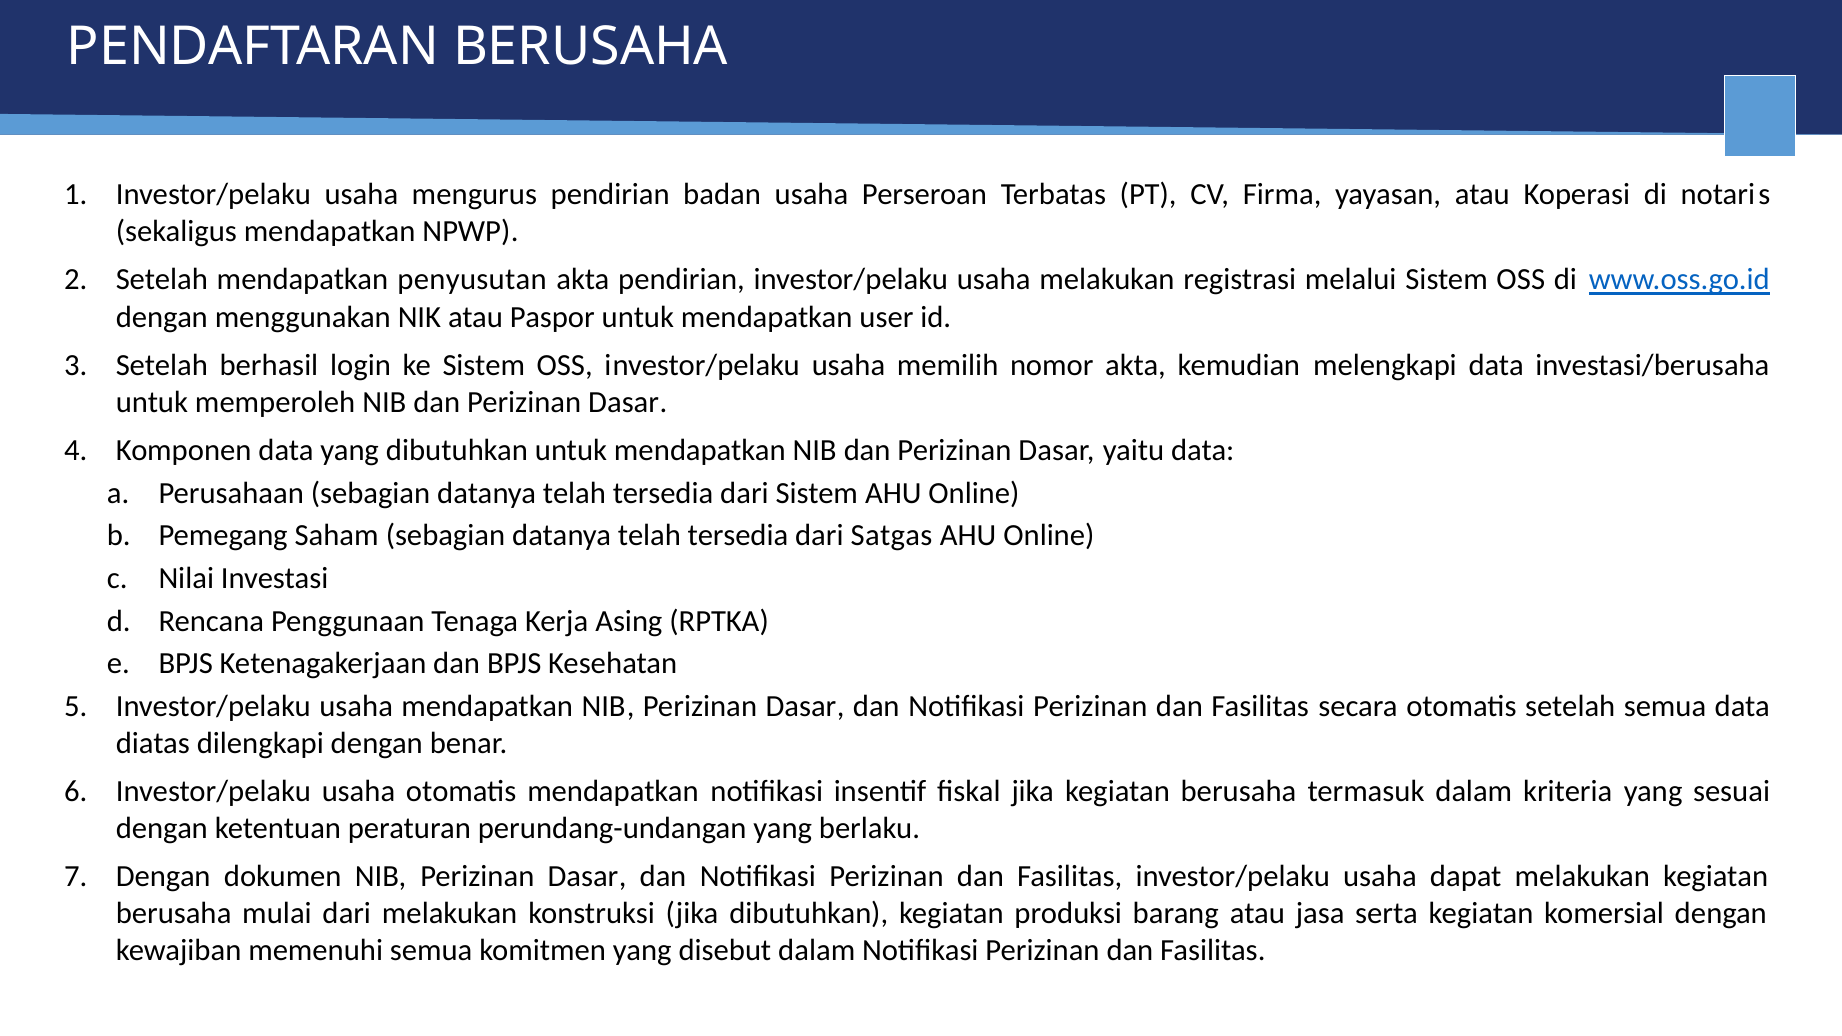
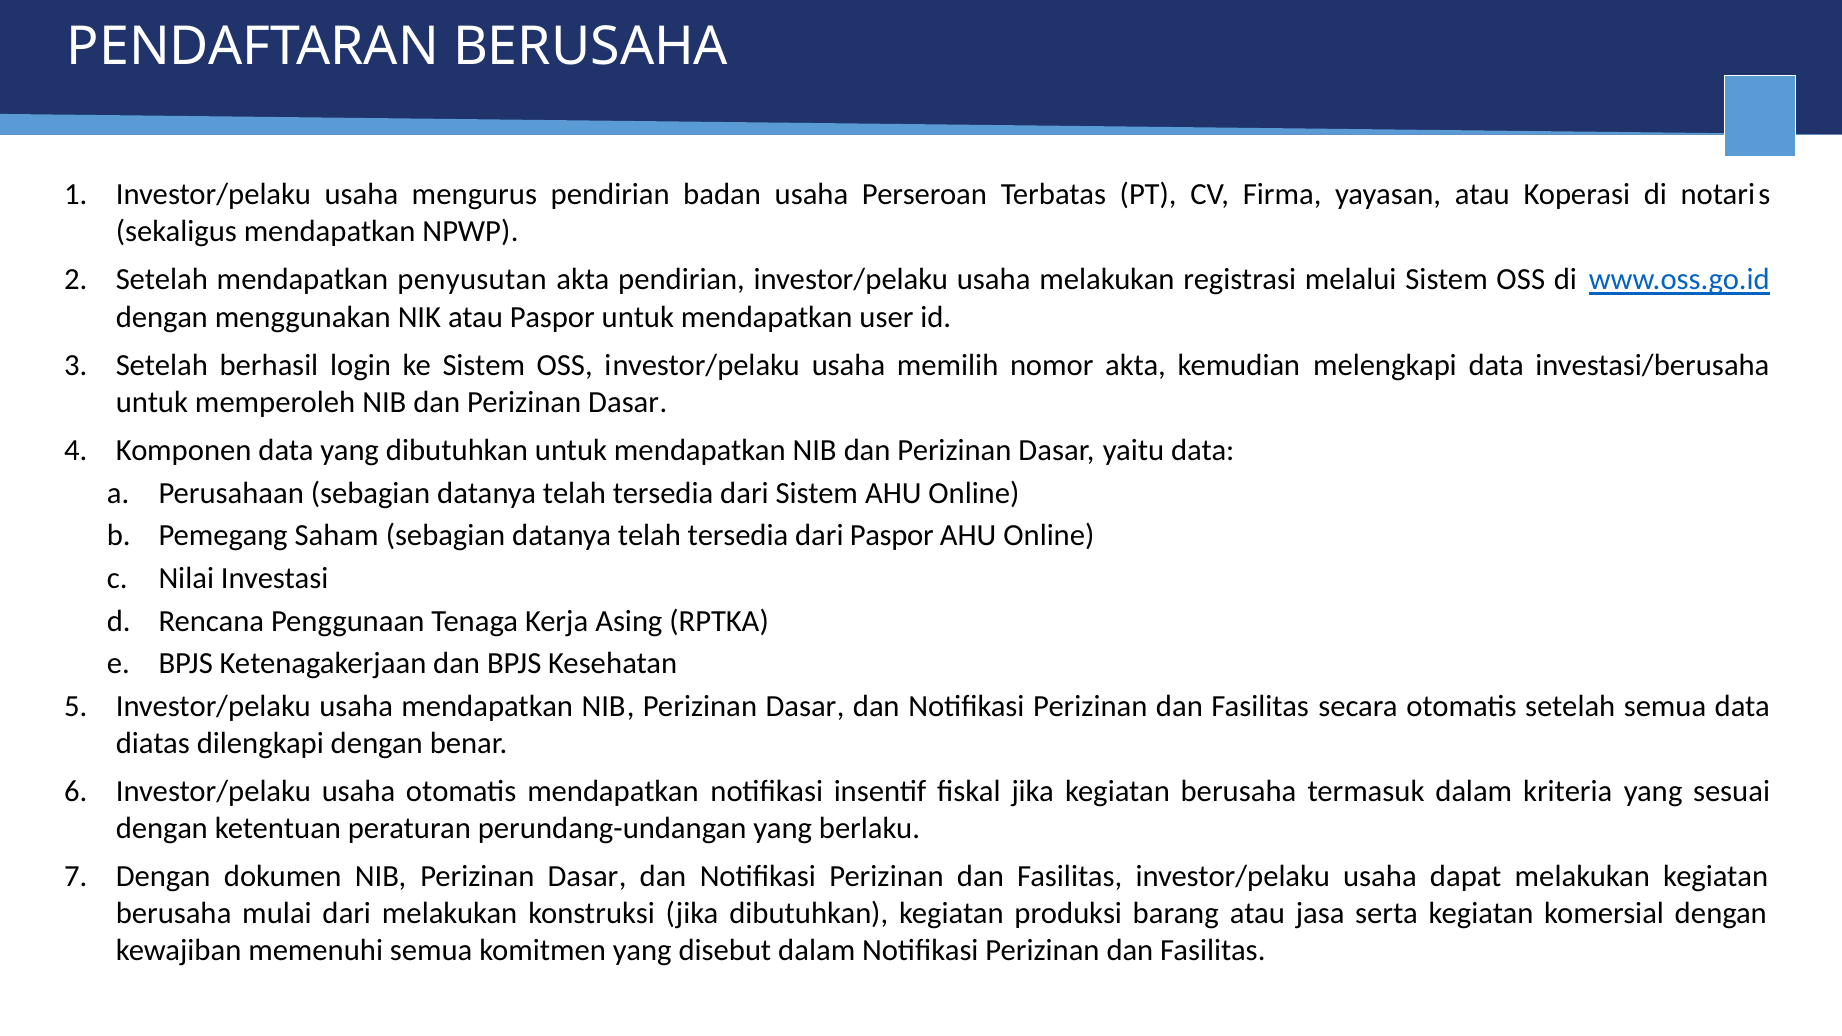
dari Satgas: Satgas -> Paspor
